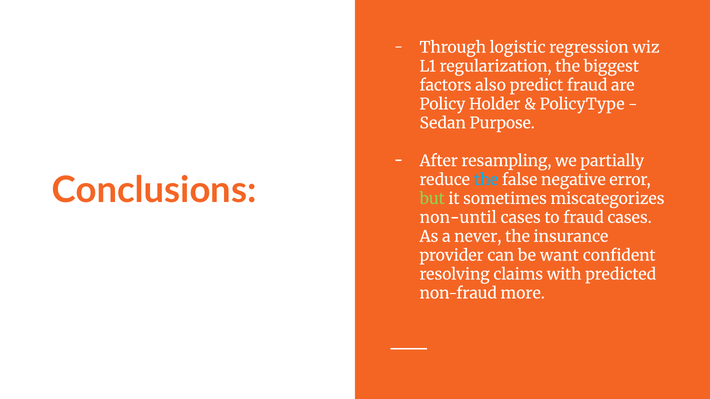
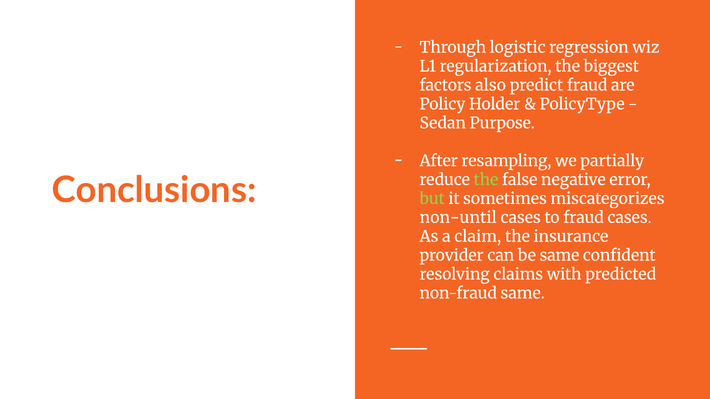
the at (486, 180) colour: light blue -> light green
never: never -> claim
be want: want -> same
non-fraud more: more -> same
